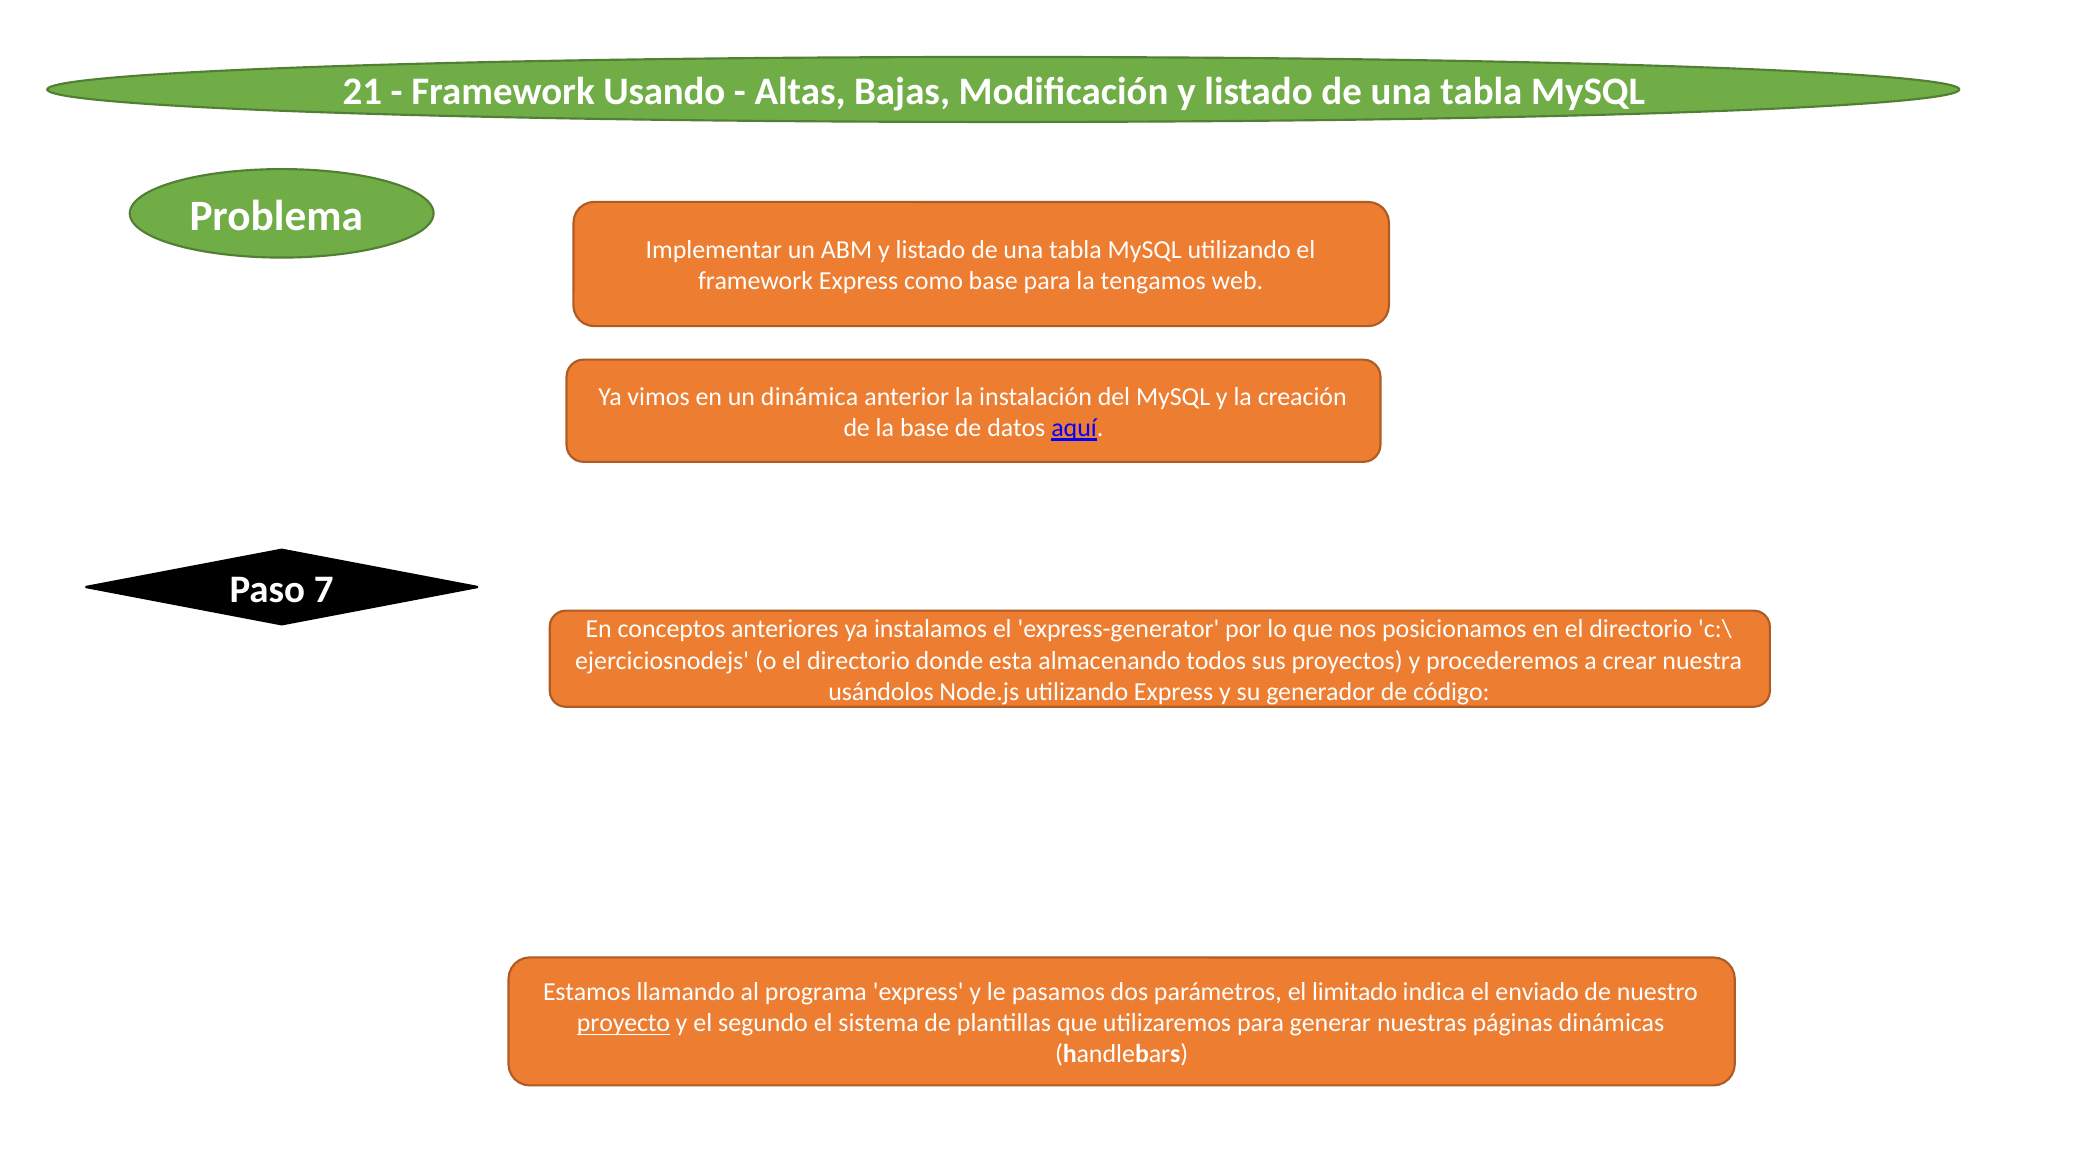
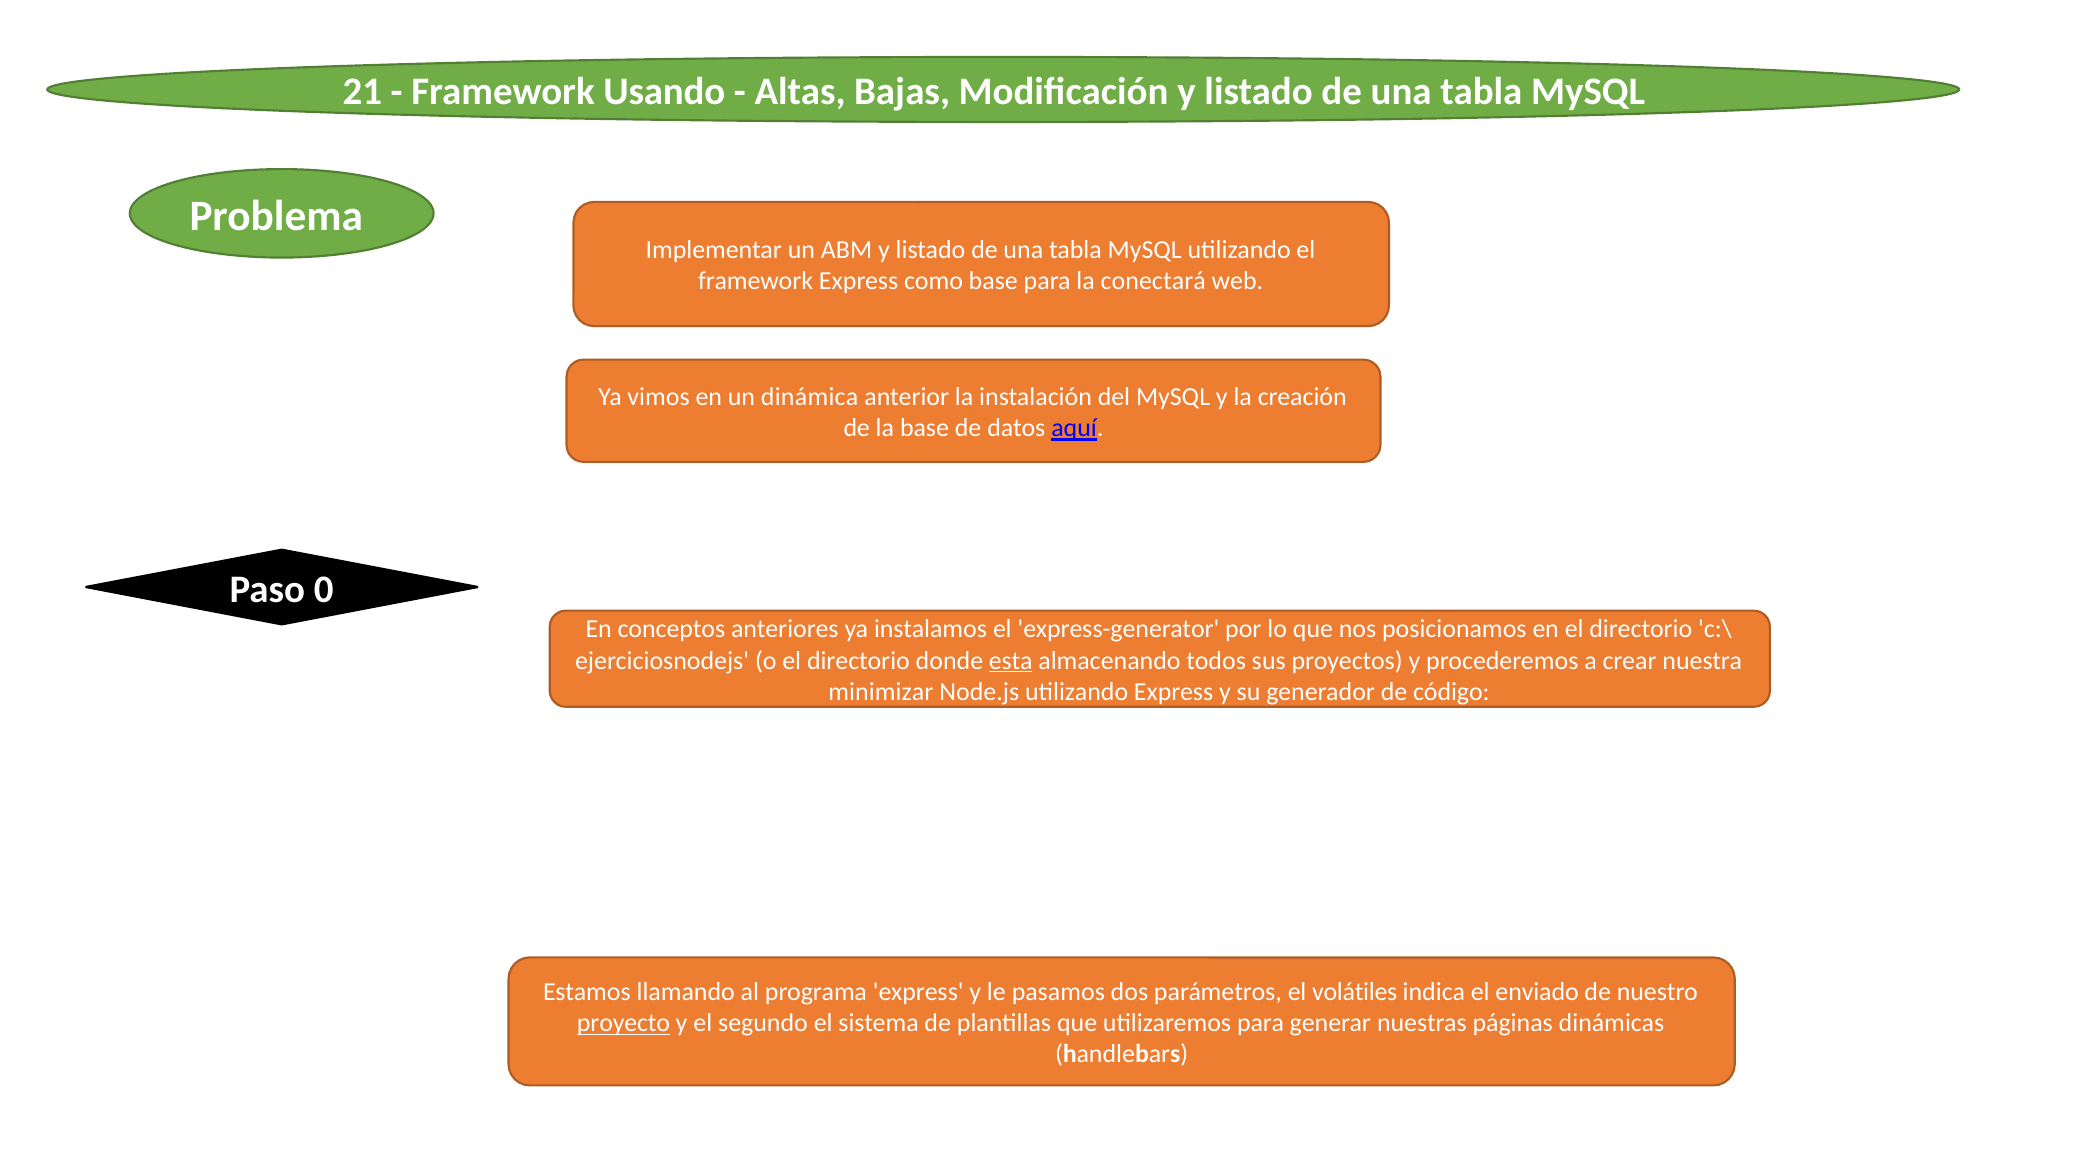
tengamos: tengamos -> conectará
7: 7 -> 0
esta underline: none -> present
usándolos: usándolos -> minimizar
limitado: limitado -> volátiles
